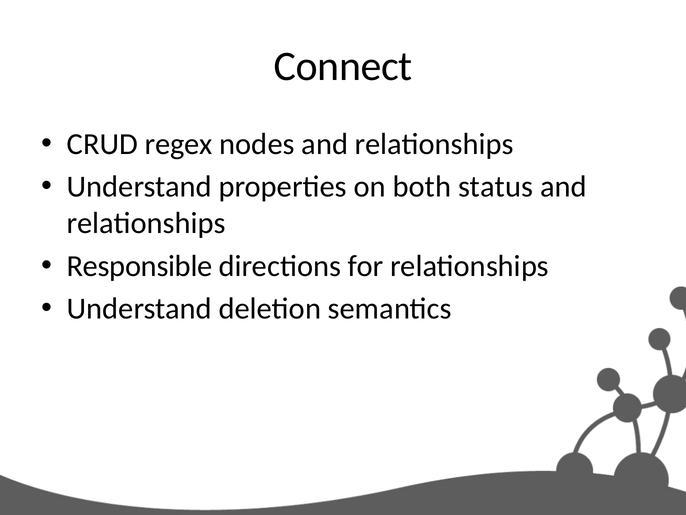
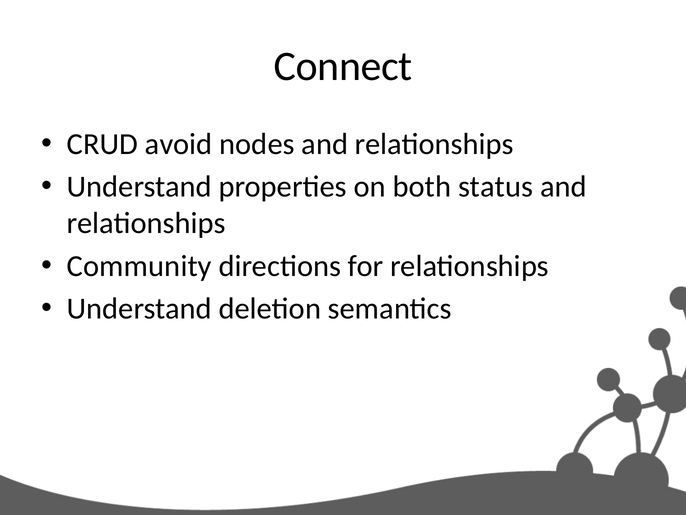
regex: regex -> avoid
Responsible: Responsible -> Community
